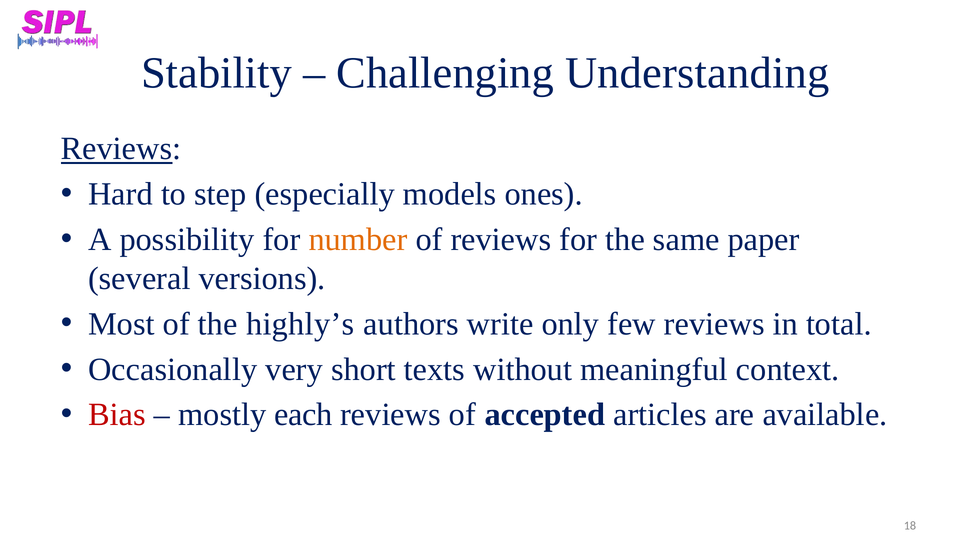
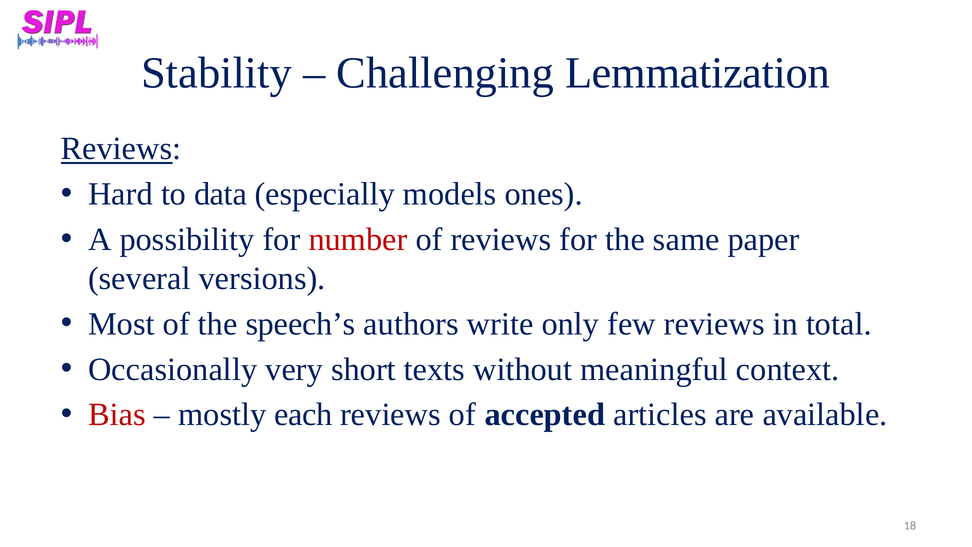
Understanding: Understanding -> Lemmatization
step: step -> data
number colour: orange -> red
highly’s: highly’s -> speech’s
